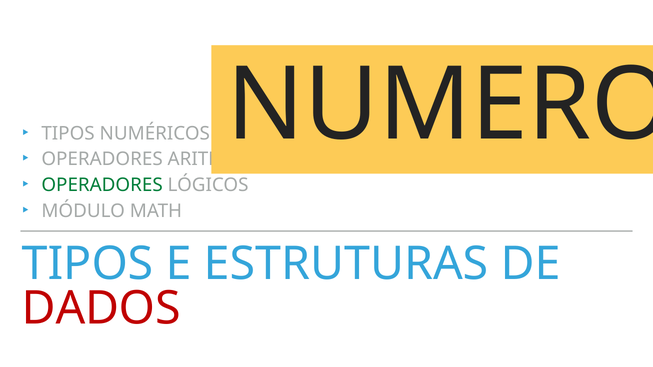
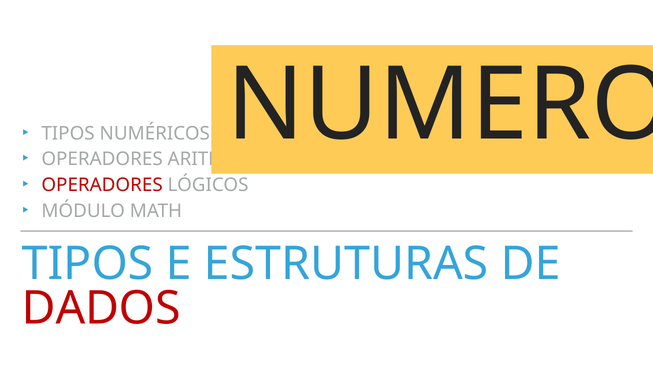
OPERADORES at (102, 185) colour: green -> red
